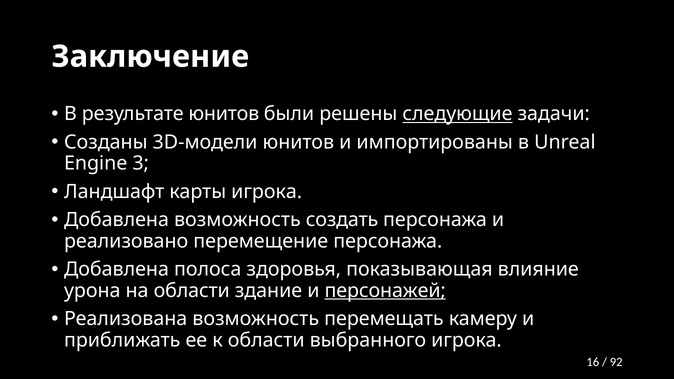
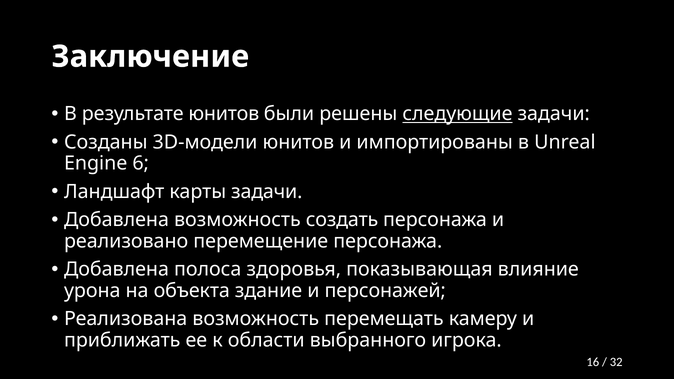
3: 3 -> 6
карты игрока: игрока -> задачи
на области: области -> объекта
персонажей underline: present -> none
92: 92 -> 32
